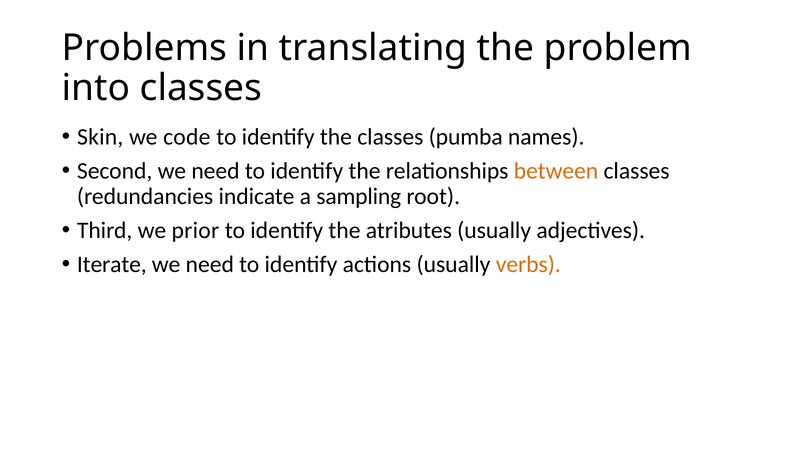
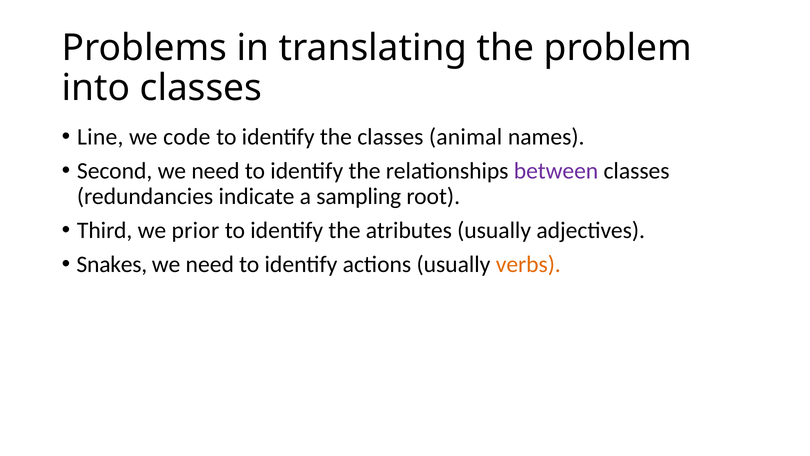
Skin: Skin -> Line
pumba: pumba -> animal
between colour: orange -> purple
Iterate: Iterate -> Snakes
